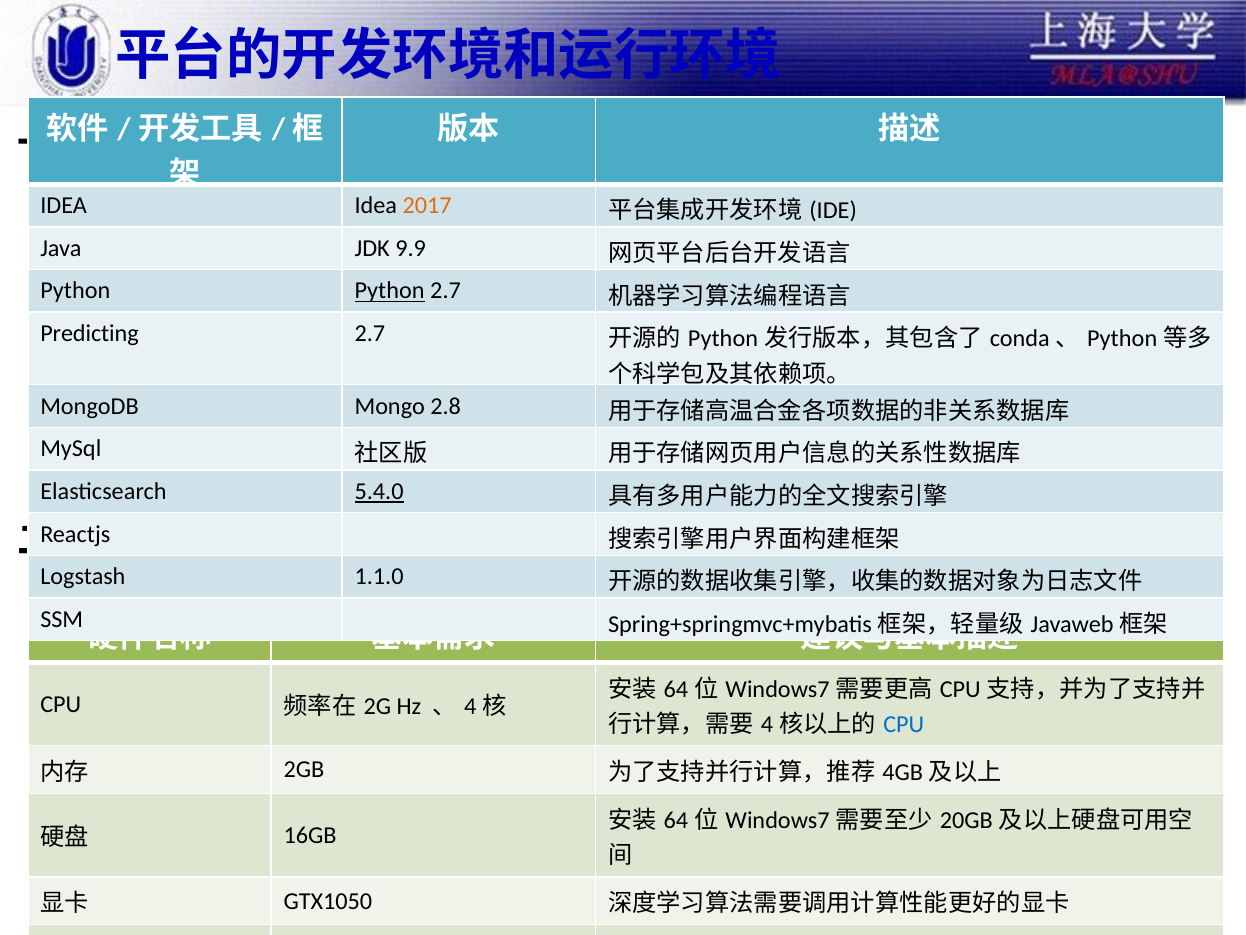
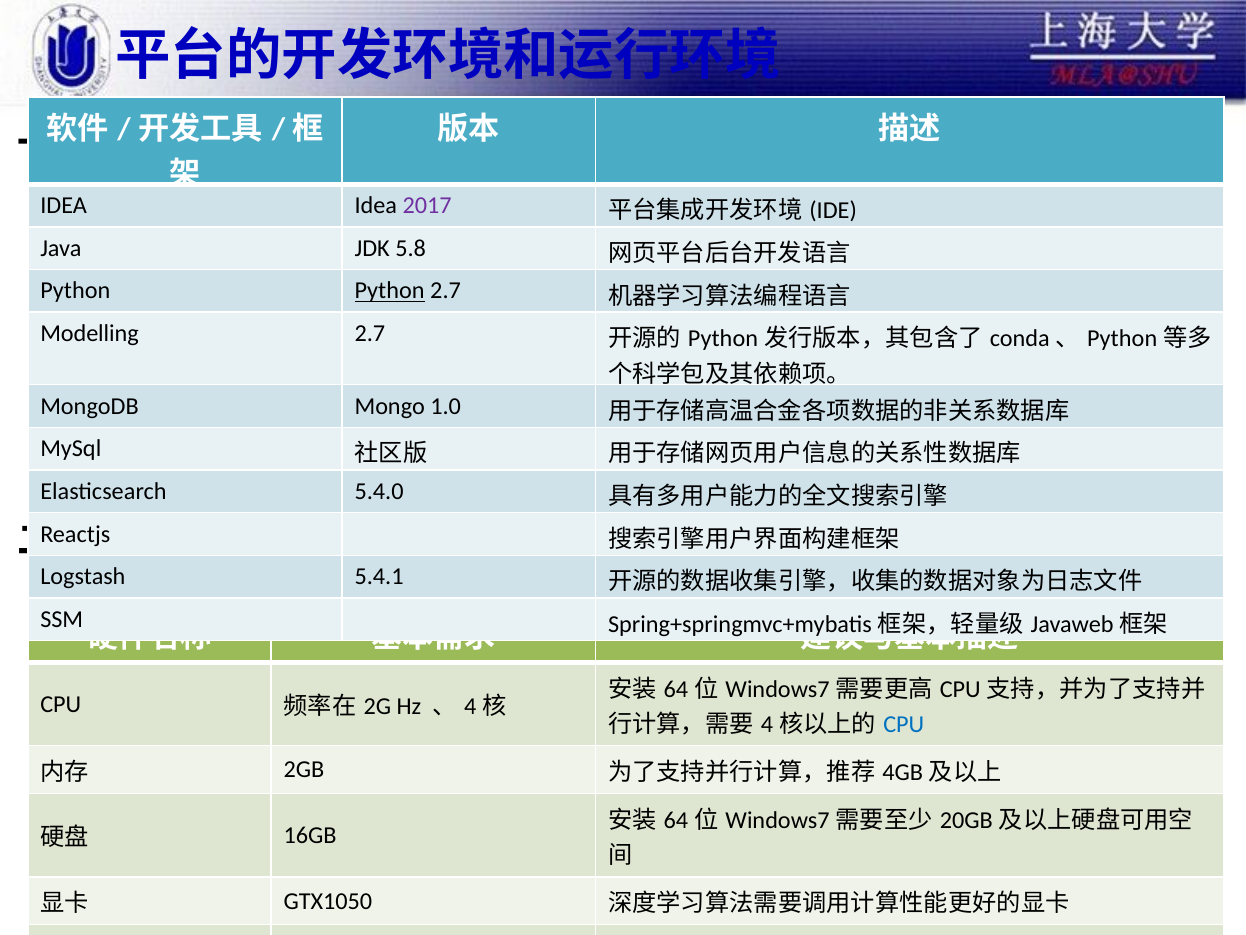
2017 colour: orange -> purple
9.9: 9.9 -> 5.8
Predicting: Predicting -> Modelling
2.8: 2.8 -> 1.0
5.4.0 underline: present -> none
1.1.0: 1.1.0 -> 5.4.1
